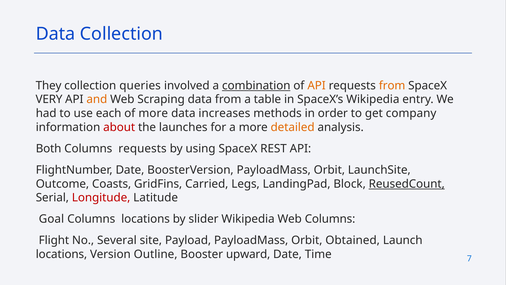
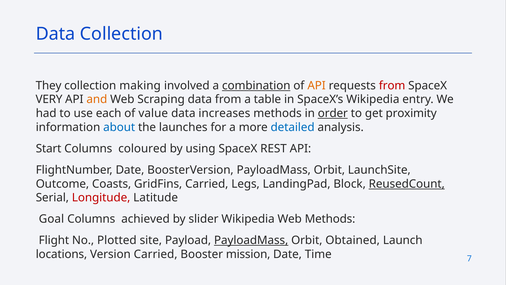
queries: queries -> making
from at (392, 85) colour: orange -> red
of more: more -> value
order underline: none -> present
company: company -> proximity
about colour: red -> blue
detailed colour: orange -> blue
Both: Both -> Start
Columns requests: requests -> coloured
Columns locations: locations -> achieved
Web Columns: Columns -> Methods
Several: Several -> Plotted
PayloadMass at (251, 240) underline: none -> present
Version Outline: Outline -> Carried
upward: upward -> mission
